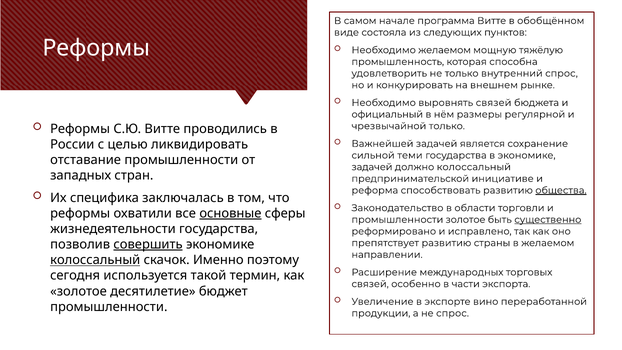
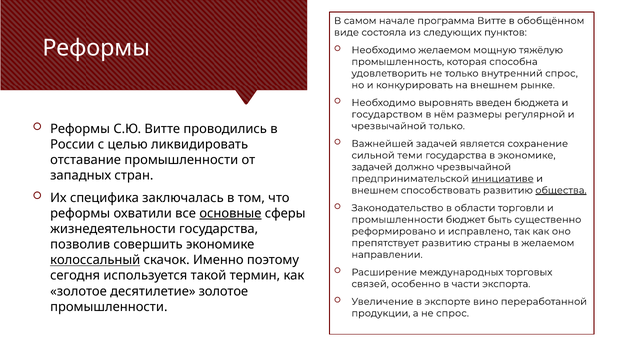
выровнять связей: связей -> введен
официальный: официальный -> государством
должно колоссальный: колоссальный -> чрезвычайной
инициативе underline: none -> present
реформа at (375, 190): реформа -> внешнем
промышленности золотое: золотое -> бюджет
существенно underline: present -> none
совершить underline: present -> none
десятилетие бюджет: бюджет -> золотое
